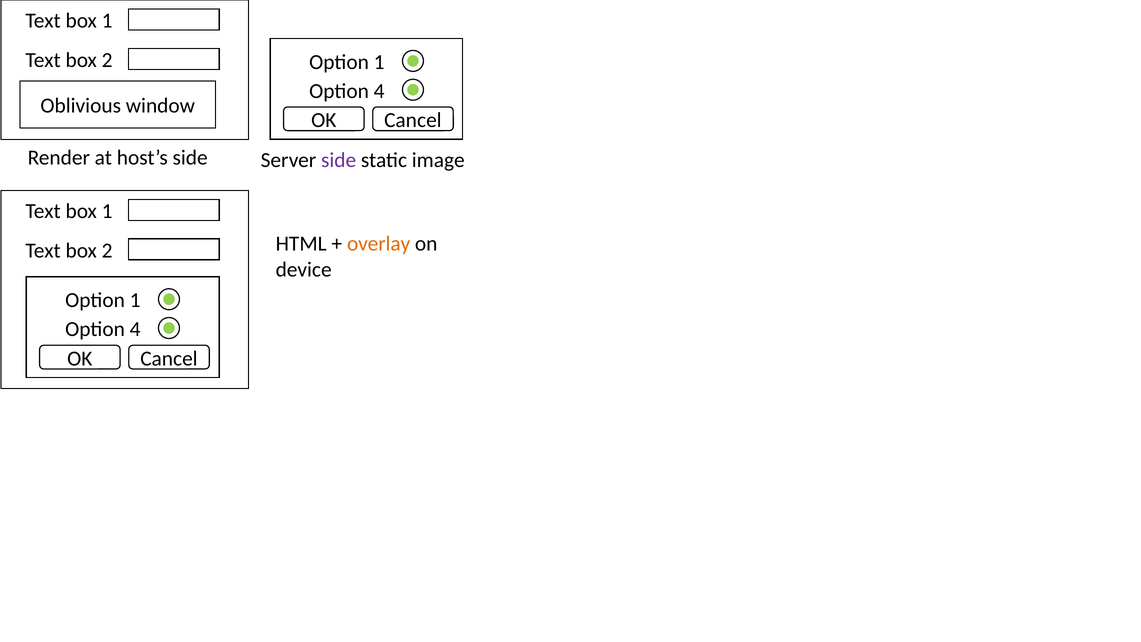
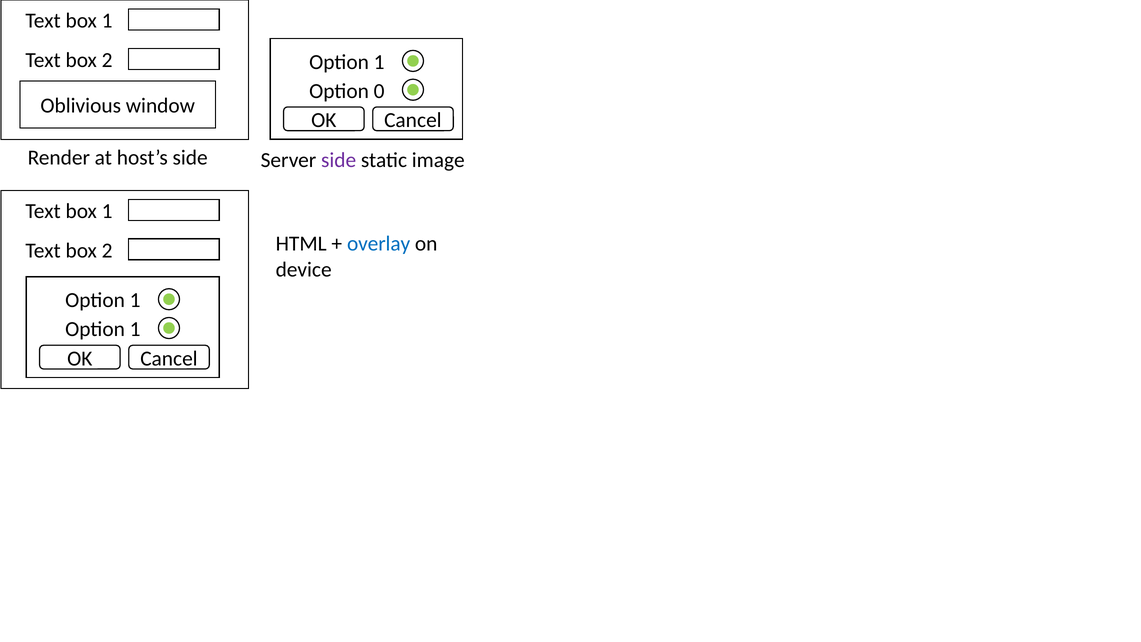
4 at (379, 91): 4 -> 0
overlay colour: orange -> blue
4 at (135, 329): 4 -> 1
